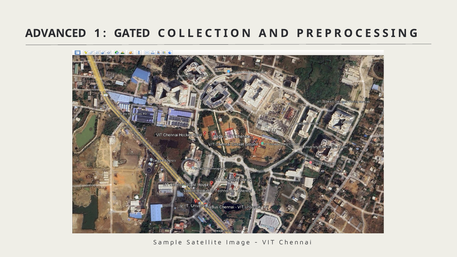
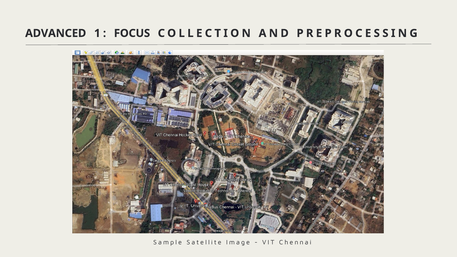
GATED: GATED -> FOCUS
